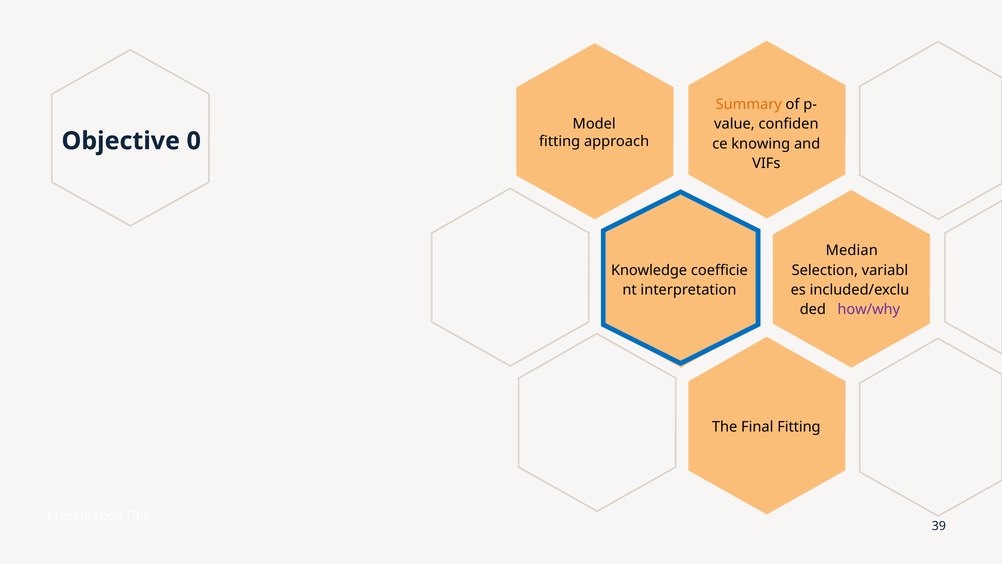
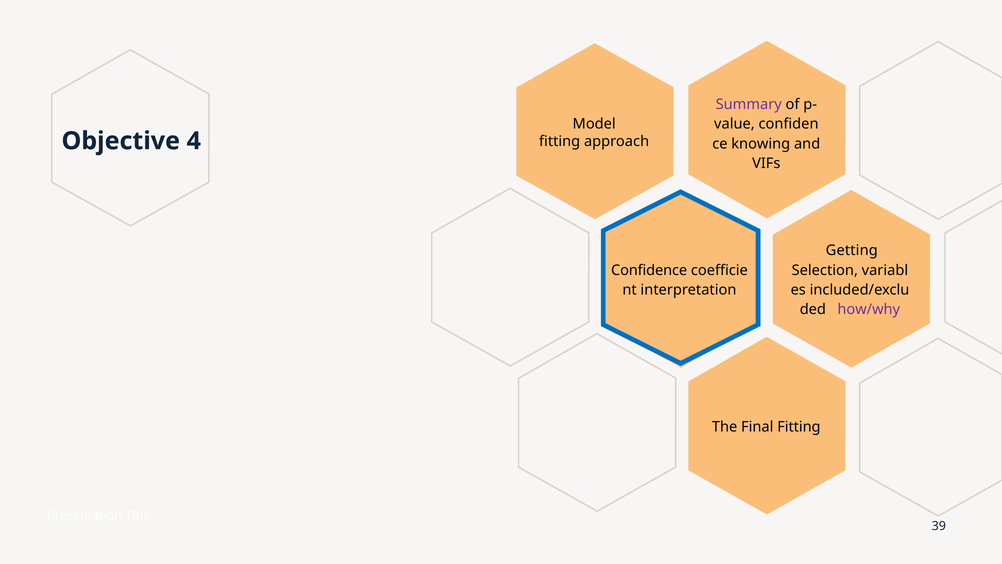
Summary colour: orange -> purple
0: 0 -> 4
Median: Median -> Getting
Knowledge: Knowledge -> Confidence
